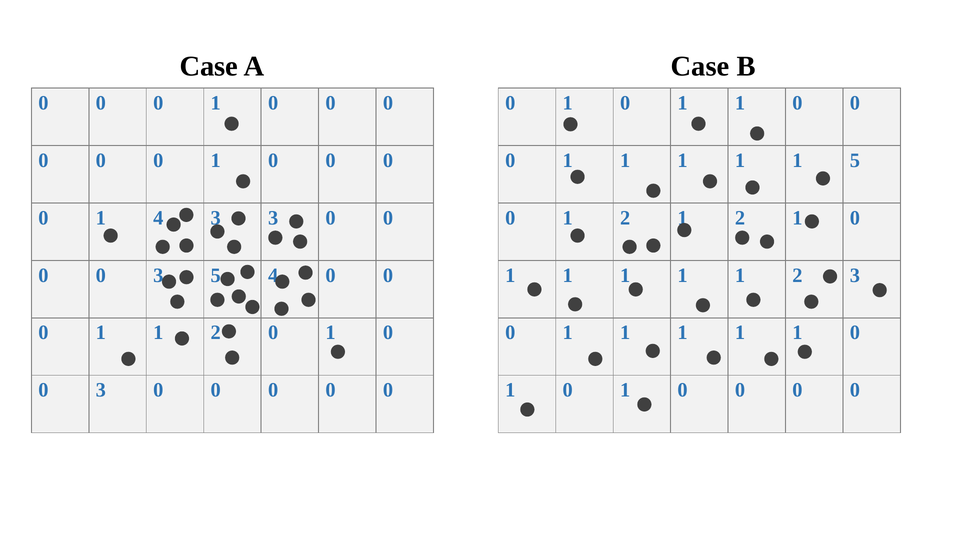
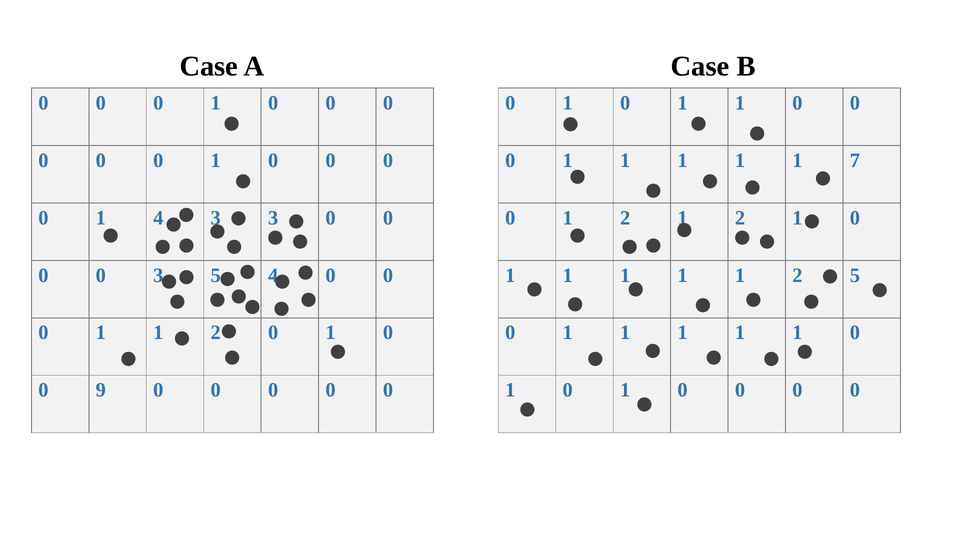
1 5: 5 -> 7
2 3: 3 -> 5
3 at (101, 390): 3 -> 9
